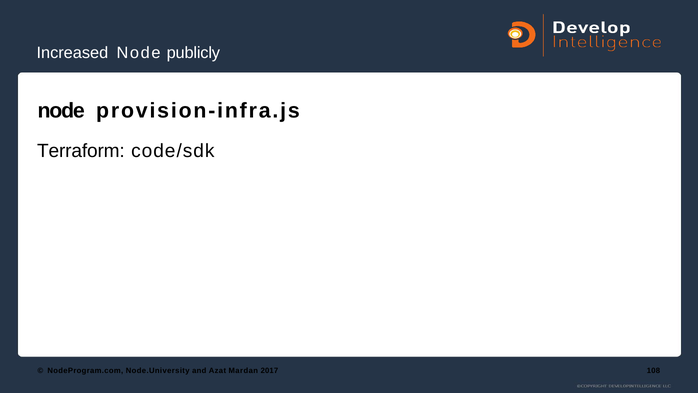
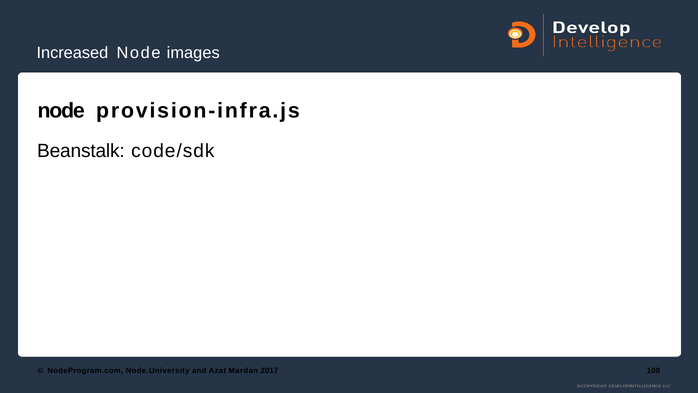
publicly: publicly -> images
Terraform: Terraform -> Beanstalk
